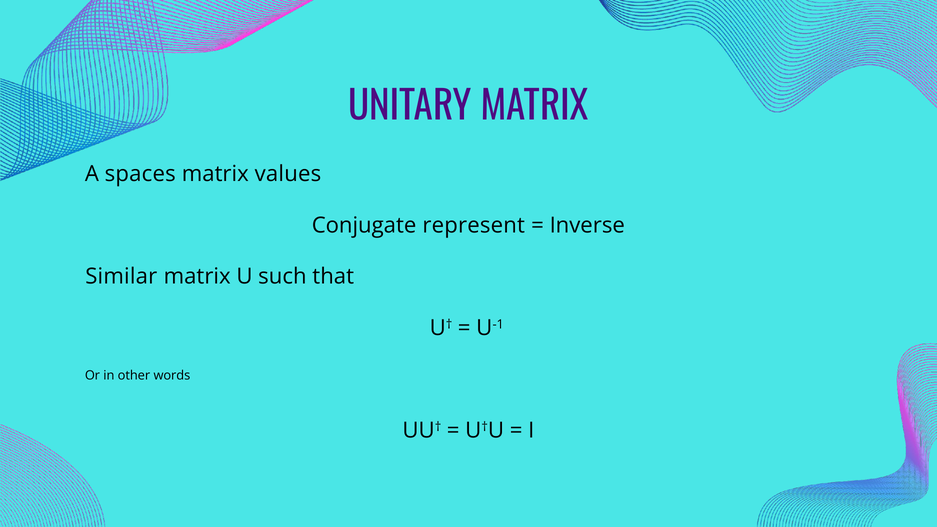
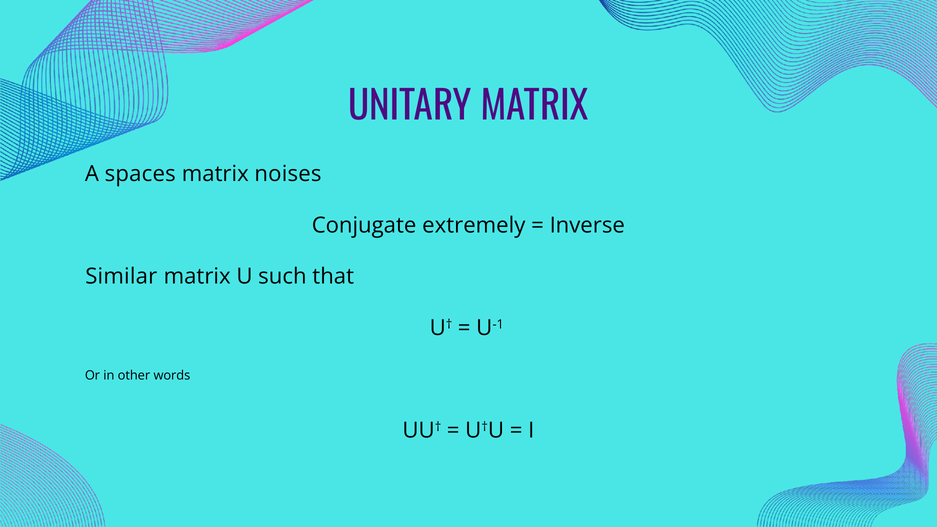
values: values -> noises
represent: represent -> extremely
